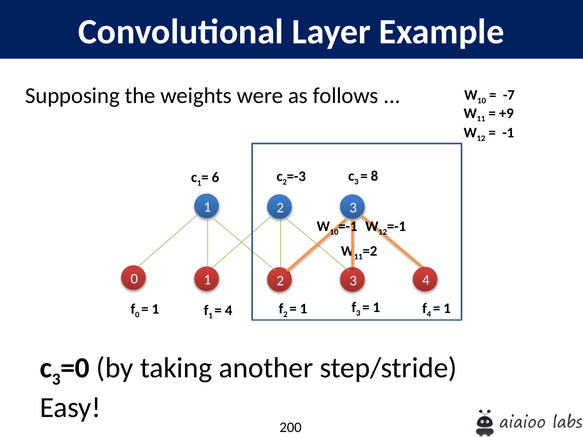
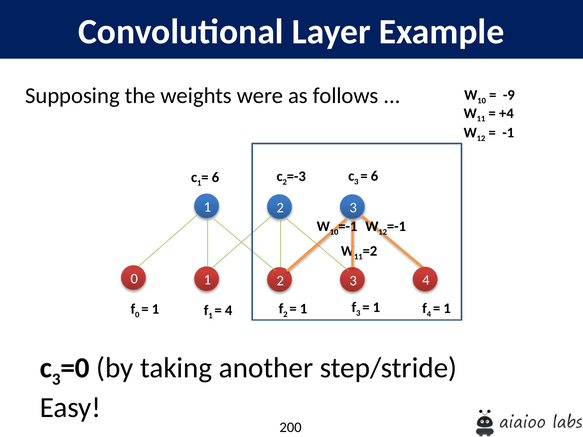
-7: -7 -> -9
+9: +9 -> +4
8 at (375, 176): 8 -> 6
